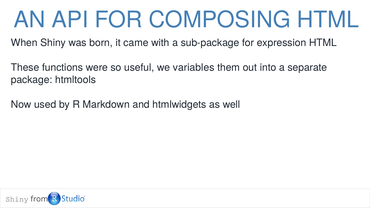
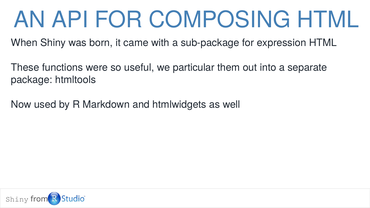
variables: variables -> particular
